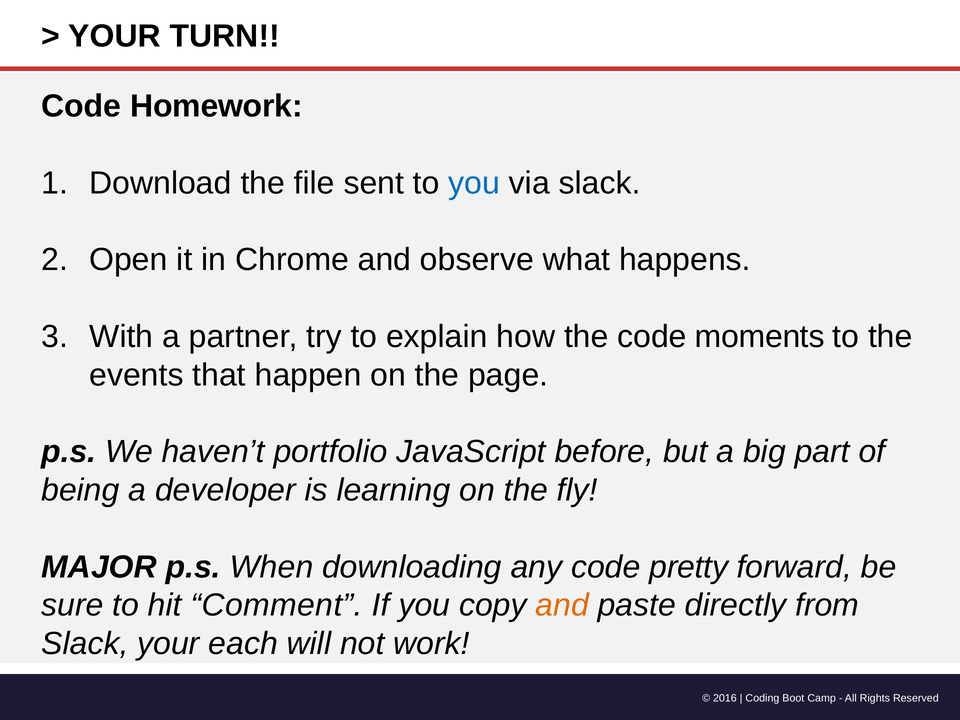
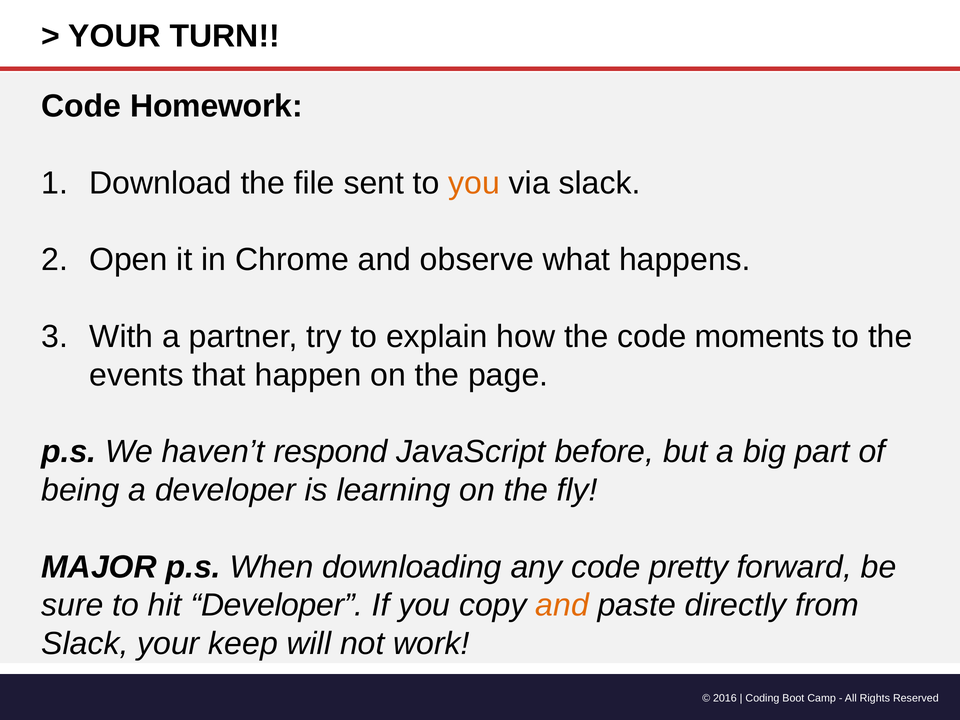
you at (474, 183) colour: blue -> orange
portfolio: portfolio -> respond
hit Comment: Comment -> Developer
each: each -> keep
